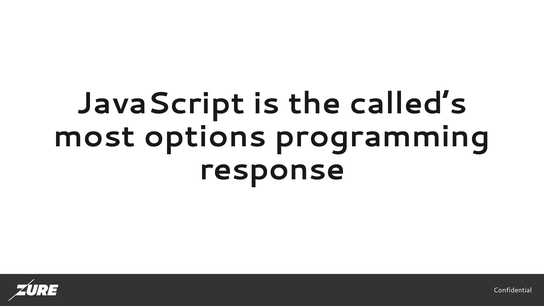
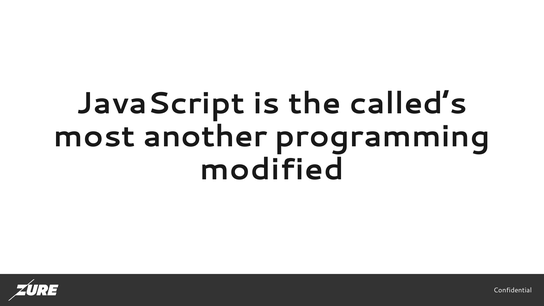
options: options -> another
response: response -> modified
